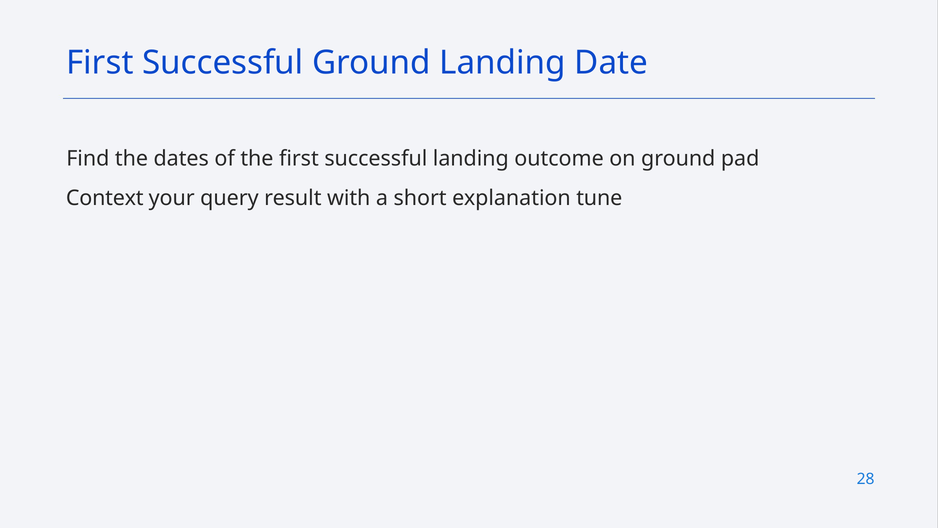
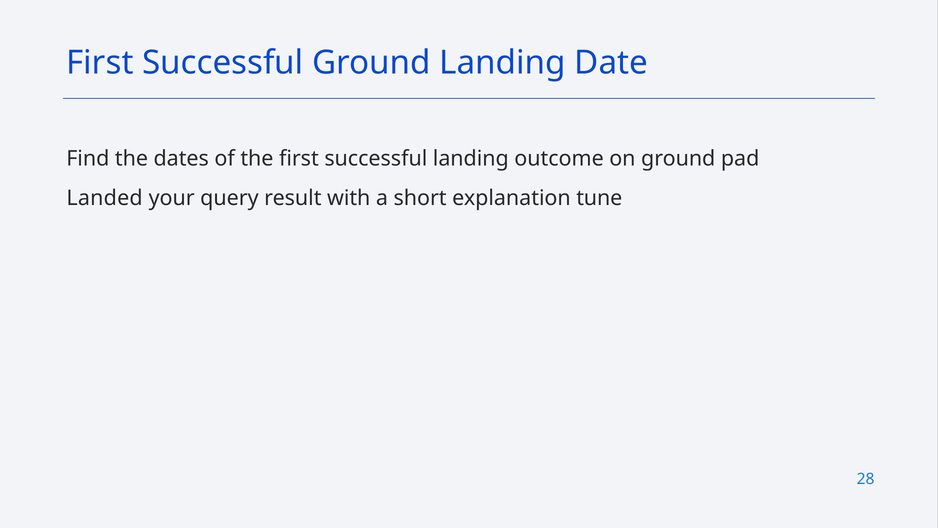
Context: Context -> Landed
